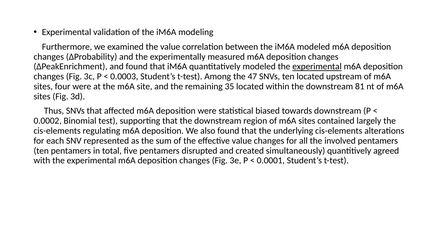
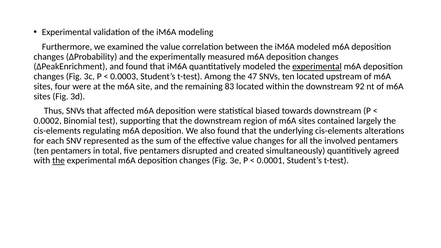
35: 35 -> 83
81: 81 -> 92
the at (59, 161) underline: none -> present
